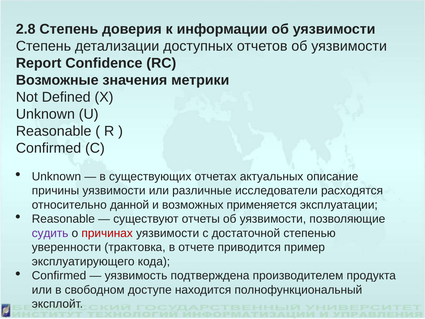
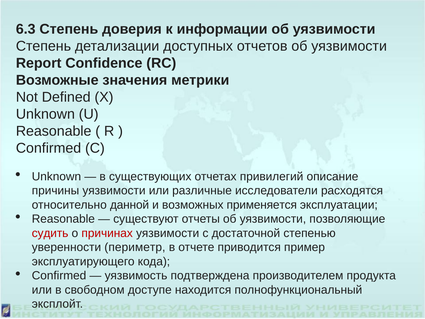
2.8: 2.8 -> 6.3
актуальных: актуальных -> привилегий
судить colour: purple -> red
трактовка: трактовка -> периметр
